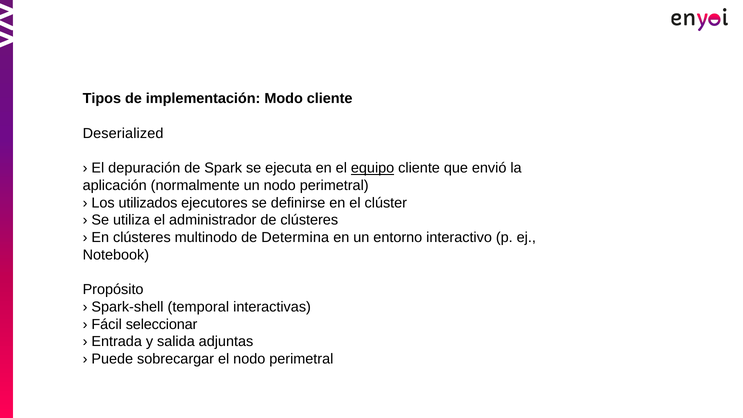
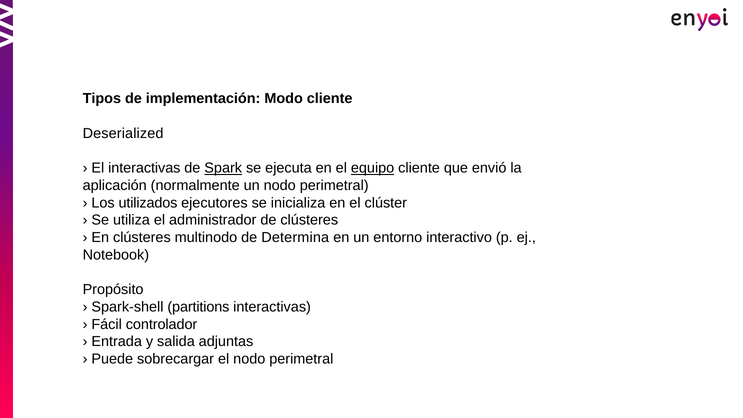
El depuración: depuración -> interactivas
Spark underline: none -> present
definirse: definirse -> inicializa
temporal: temporal -> partitions
seleccionar: seleccionar -> controlador
